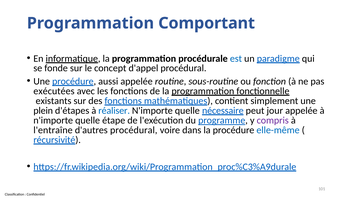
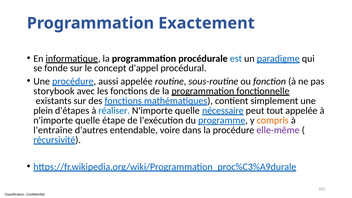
Comportant: Comportant -> Exactement
exécutées: exécutées -> storybook
jour: jour -> tout
compris colour: purple -> orange
d'autres procédural: procédural -> entendable
elle-même colour: blue -> purple
